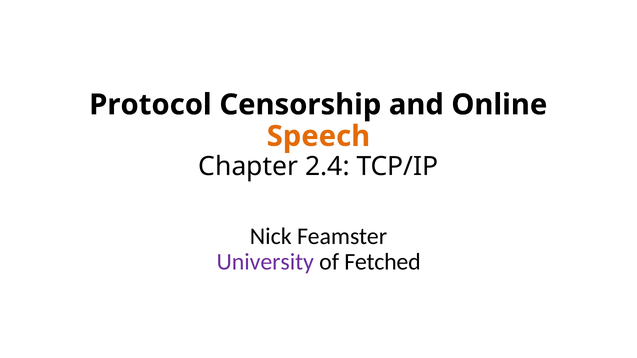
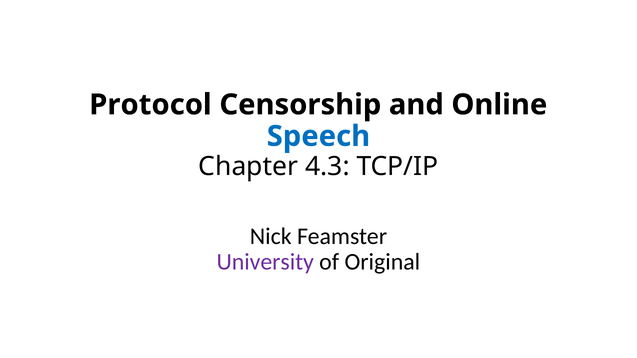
Speech colour: orange -> blue
2.4: 2.4 -> 4.3
Fetched: Fetched -> Original
